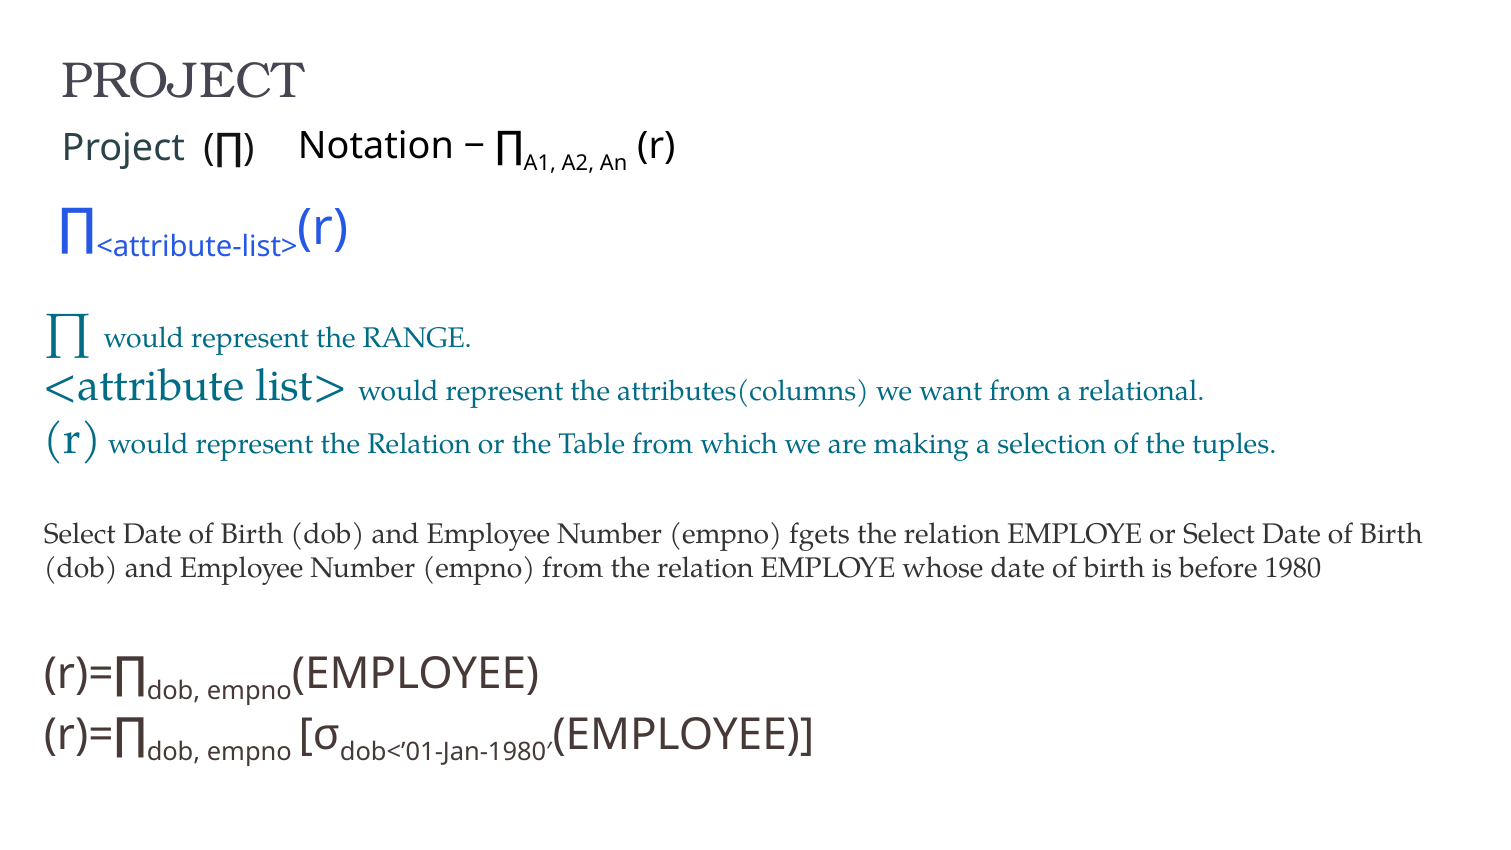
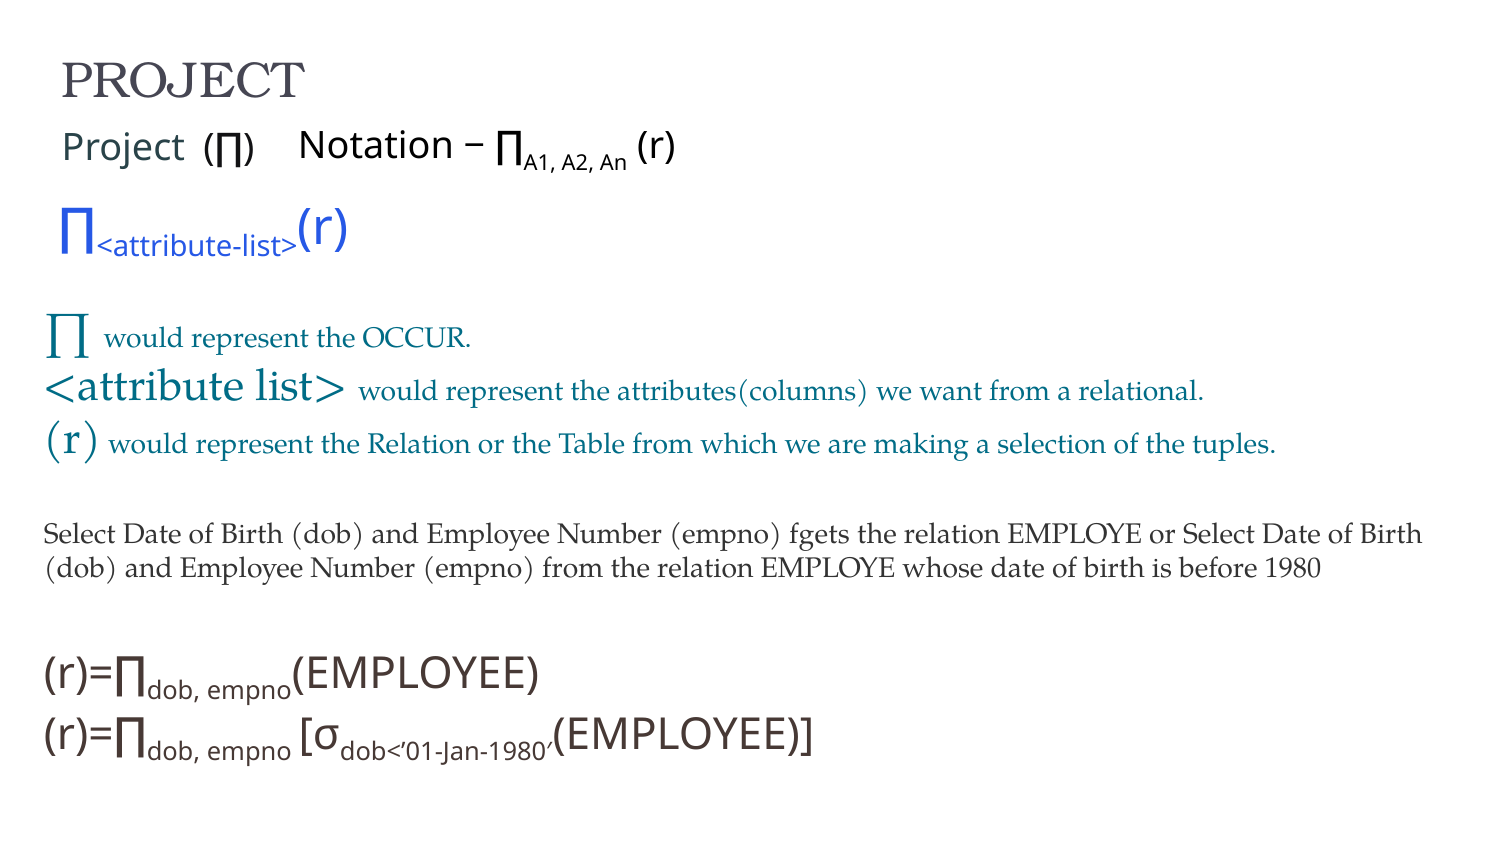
RANGE: RANGE -> OCCUR
